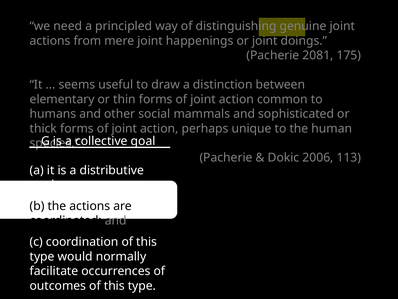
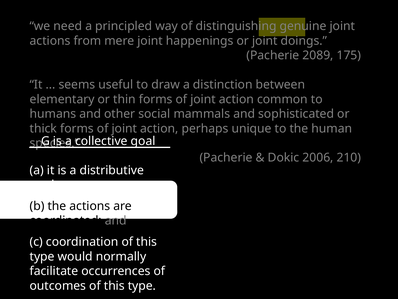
2081: 2081 -> 2089
113: 113 -> 210
